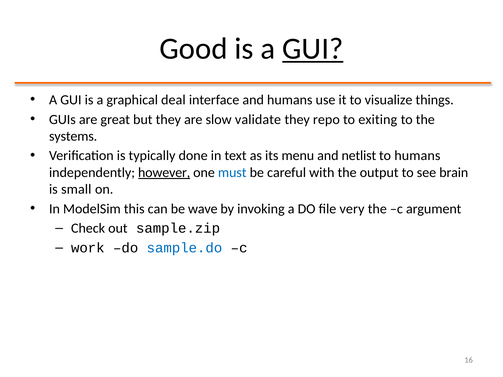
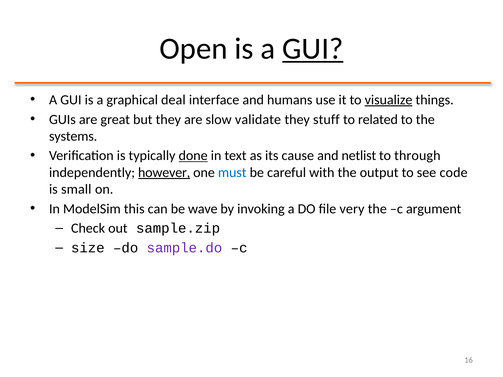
Good: Good -> Open
visualize underline: none -> present
repo: repo -> stuff
exiting: exiting -> related
done underline: none -> present
menu: menu -> cause
to humans: humans -> through
brain: brain -> code
work: work -> size
sample.do colour: blue -> purple
